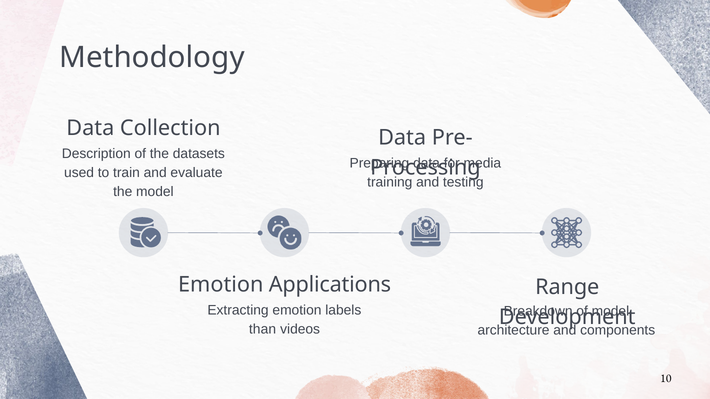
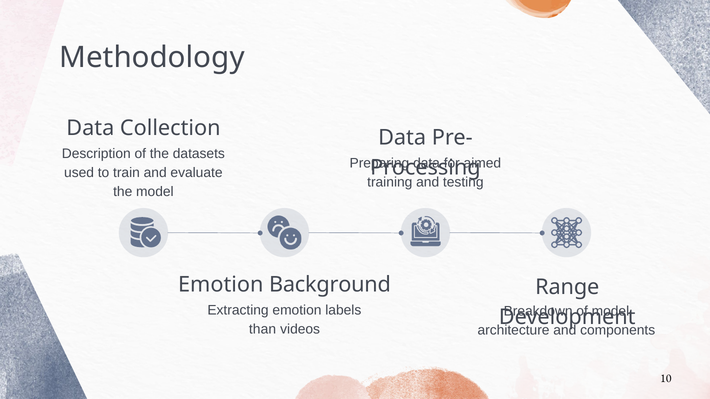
media: media -> aimed
Applications: Applications -> Background
